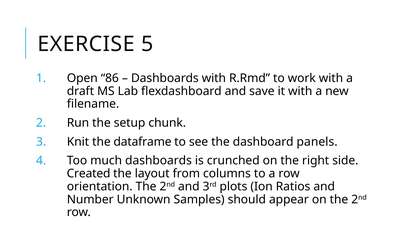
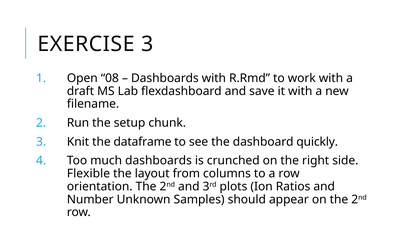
EXERCISE 5: 5 -> 3
86: 86 -> 08
panels: panels -> quickly
Created: Created -> Flexible
